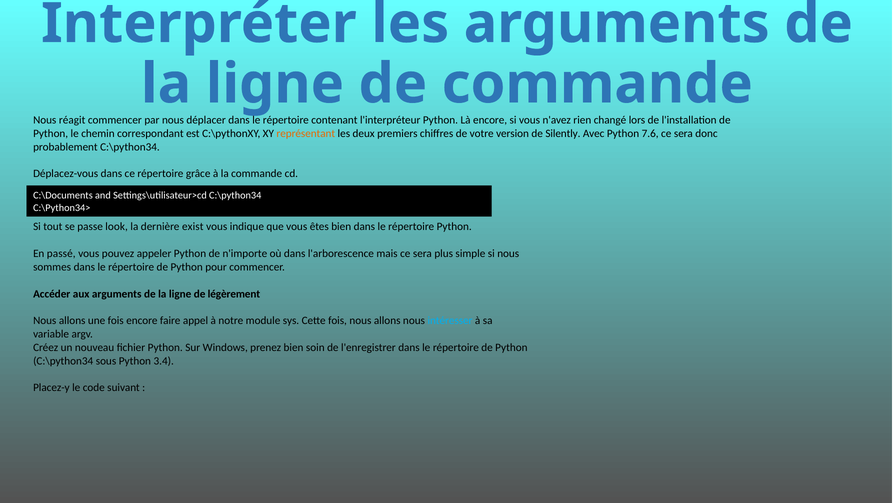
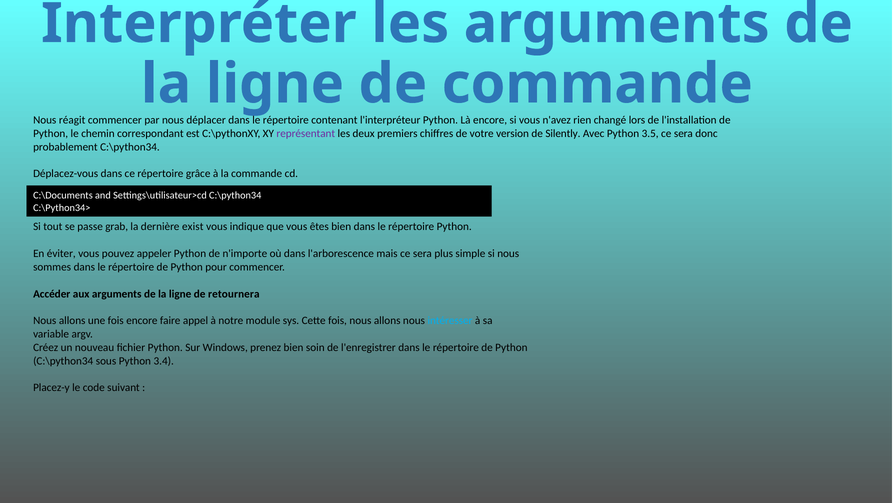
représentant colour: orange -> purple
7.6: 7.6 -> 3.5
look: look -> grab
passé: passé -> éviter
légèrement: légèrement -> retournera
